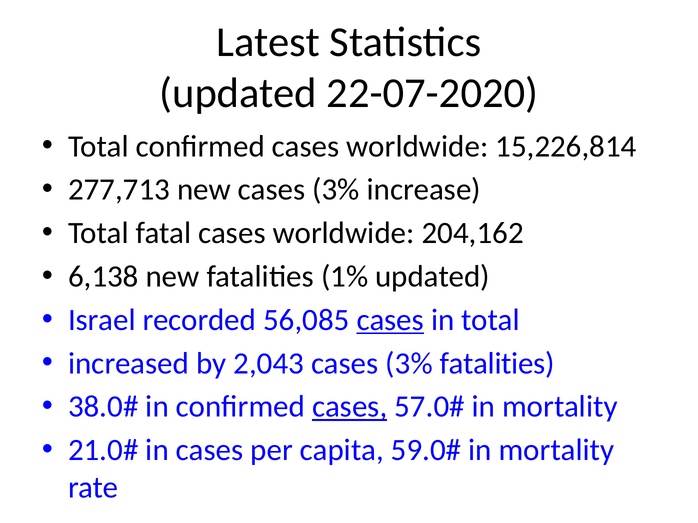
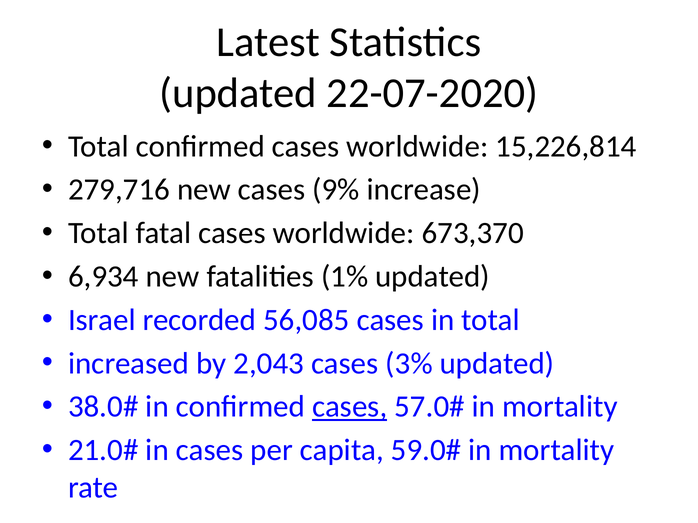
277,713: 277,713 -> 279,716
new cases 3%: 3% -> 9%
204,162: 204,162 -> 673,370
6,138: 6,138 -> 6,934
cases at (390, 320) underline: present -> none
3% fatalities: fatalities -> updated
